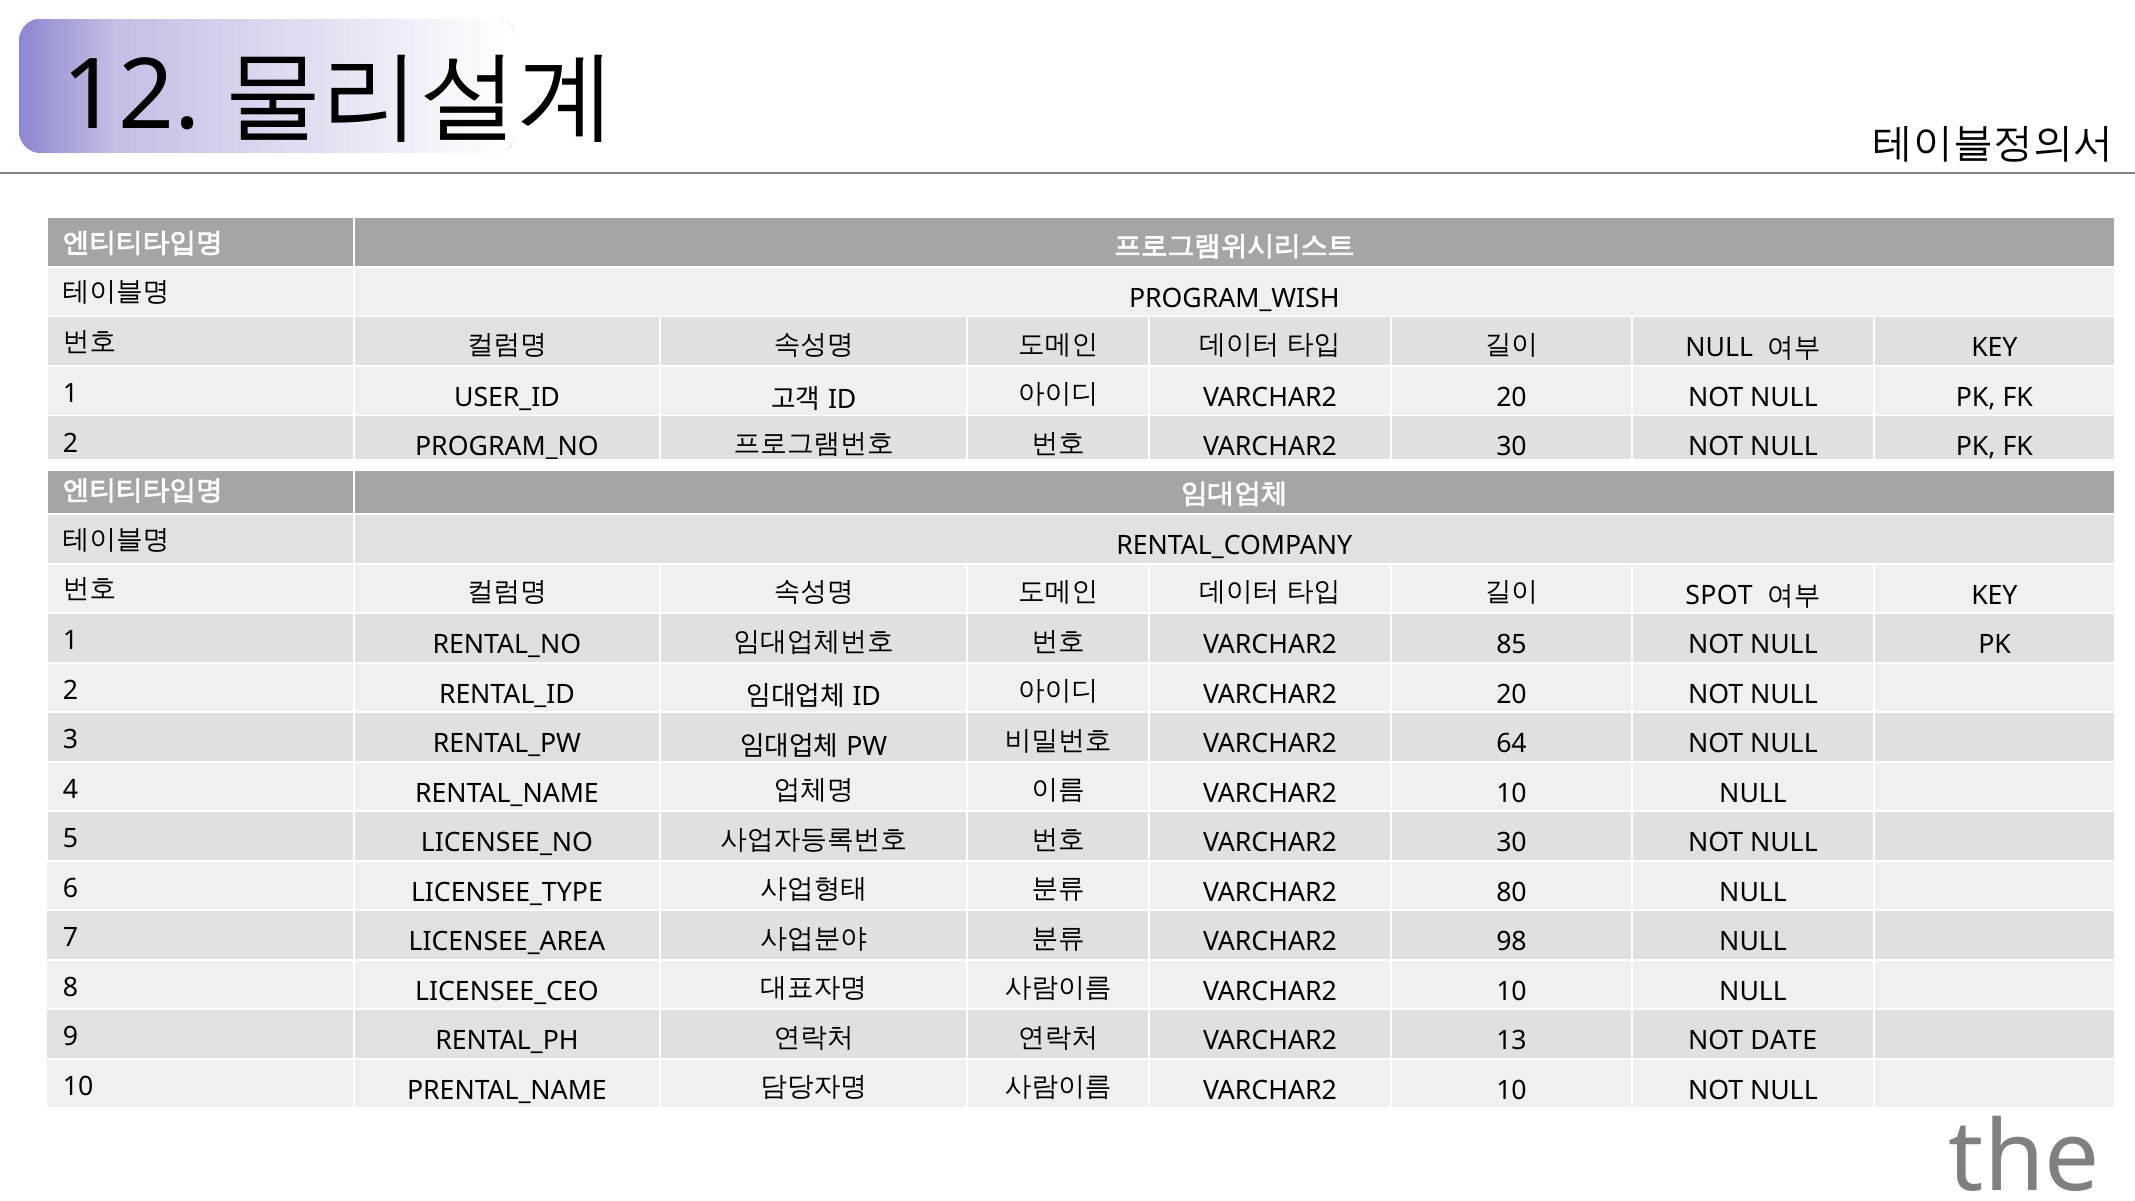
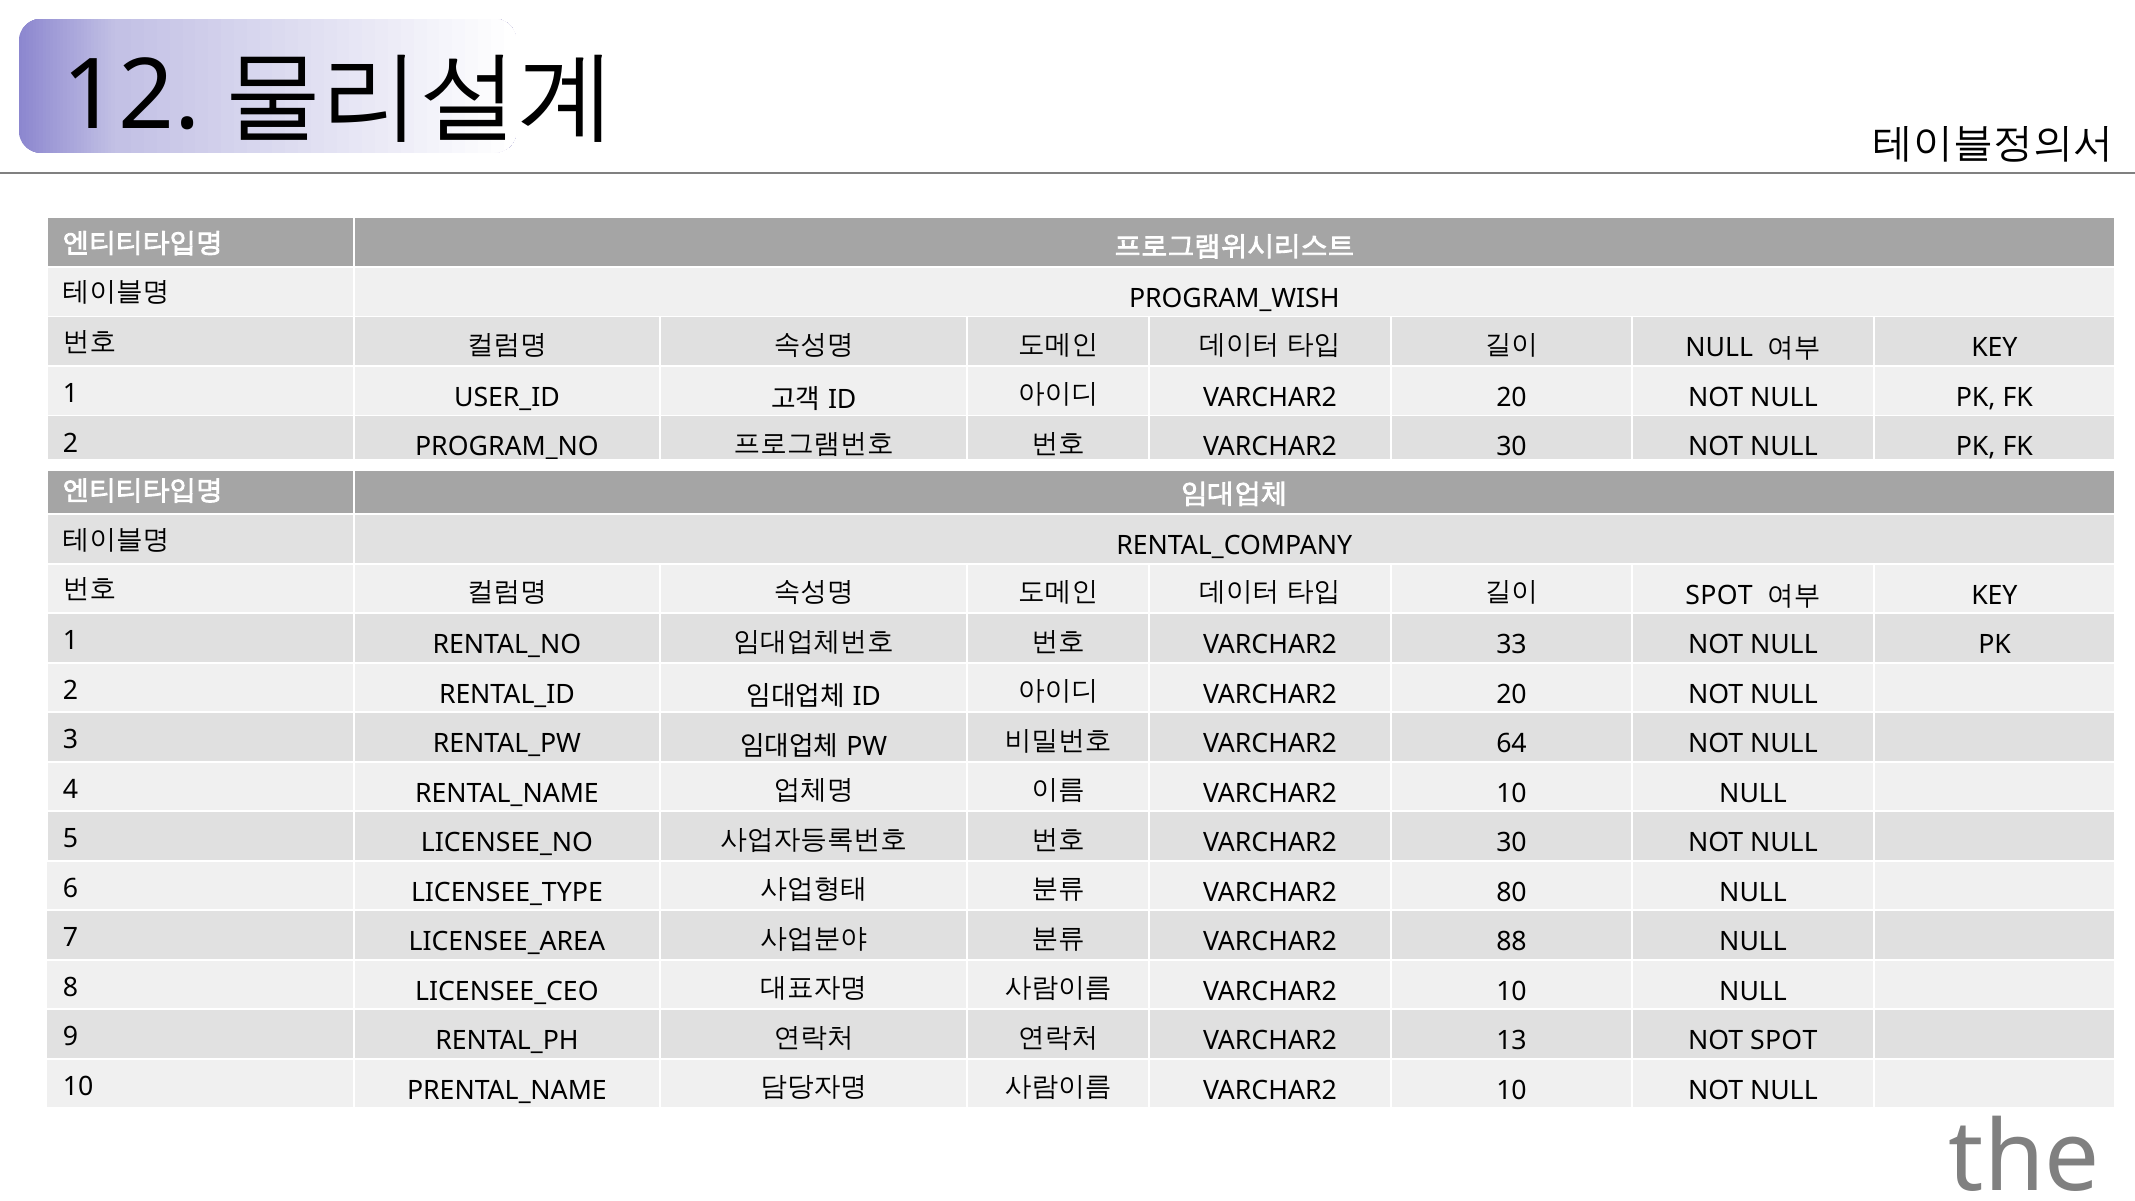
85: 85 -> 33
98: 98 -> 88
NOT DATE: DATE -> SPOT
